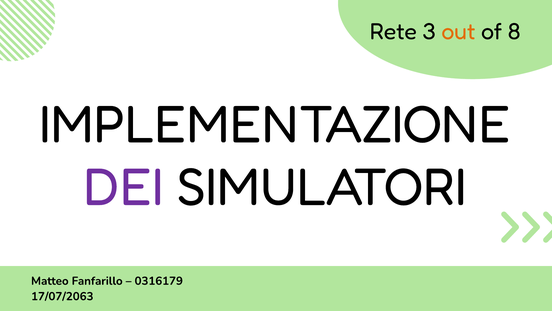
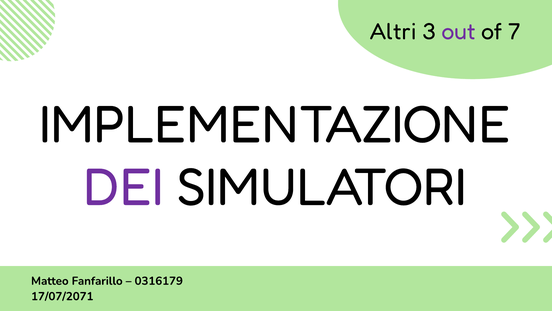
Rete: Rete -> Altri
out colour: orange -> purple
8: 8 -> 7
17/07/2063: 17/07/2063 -> 17/07/2071
